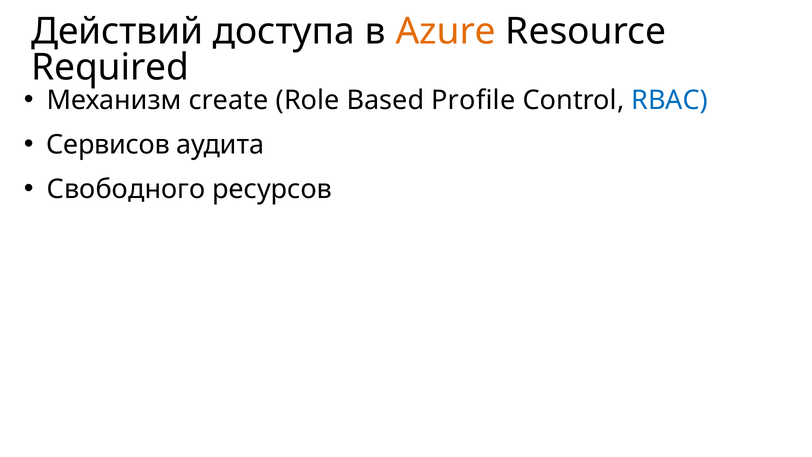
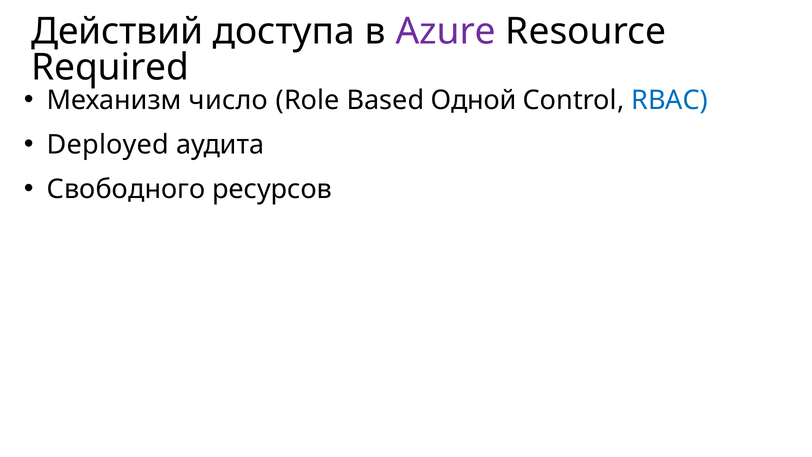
Azure colour: orange -> purple
create: create -> число
Profile: Profile -> Одной
Сервисов: Сервисов -> Deployed
